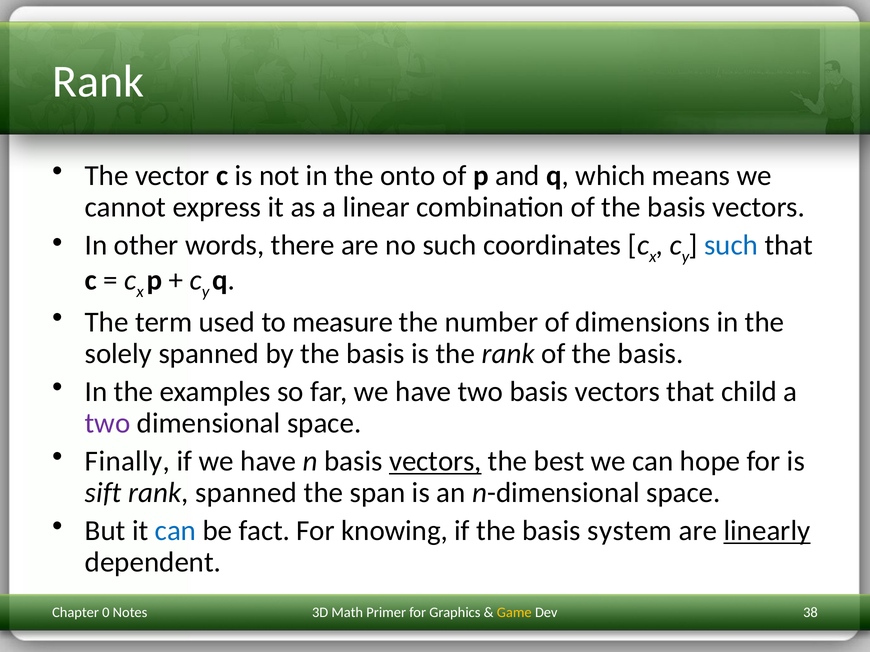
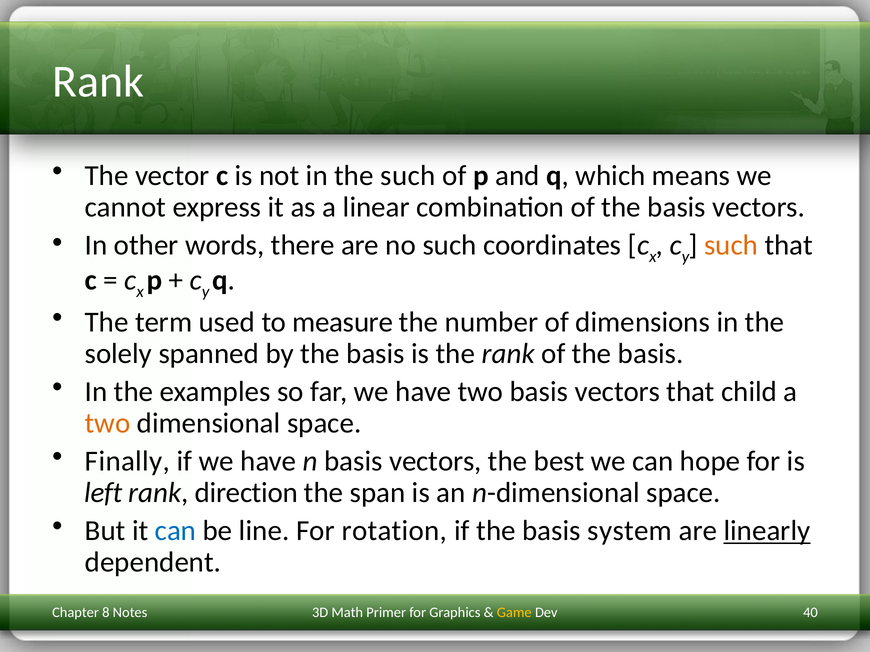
the onto: onto -> such
such at (731, 246) colour: blue -> orange
two at (108, 423) colour: purple -> orange
vectors at (435, 462) underline: present -> none
sift: sift -> left
rank spanned: spanned -> direction
fact: fact -> line
knowing: knowing -> rotation
38: 38 -> 40
0: 0 -> 8
